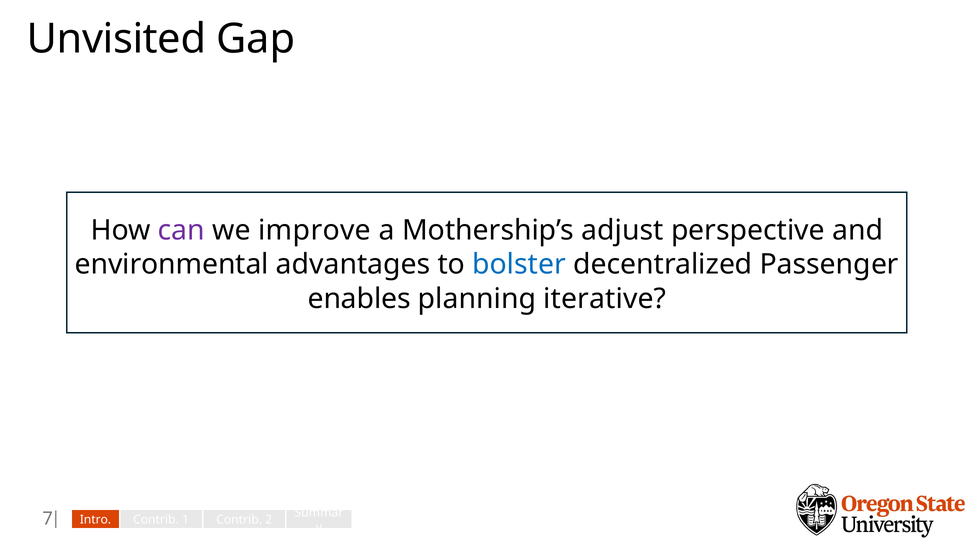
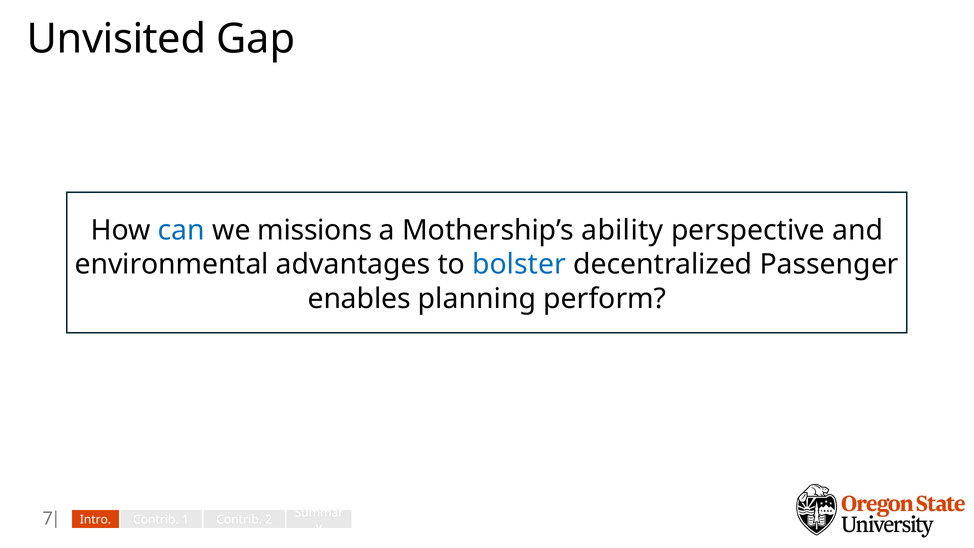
can colour: purple -> blue
improve: improve -> missions
adjust: adjust -> ability
iterative: iterative -> perform
